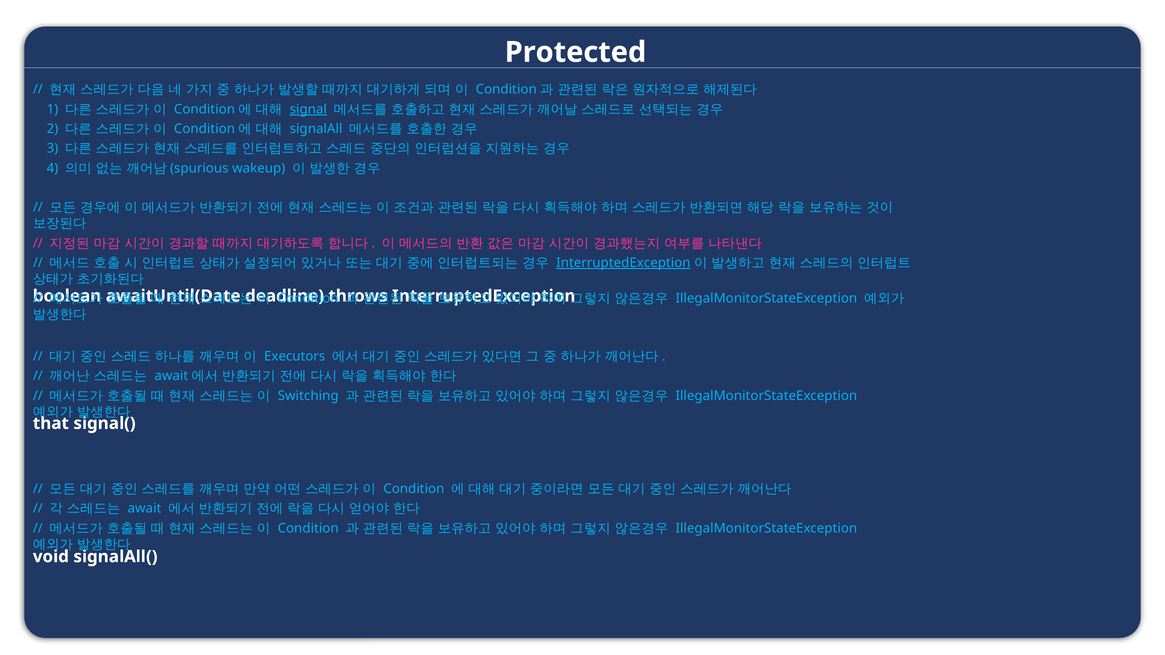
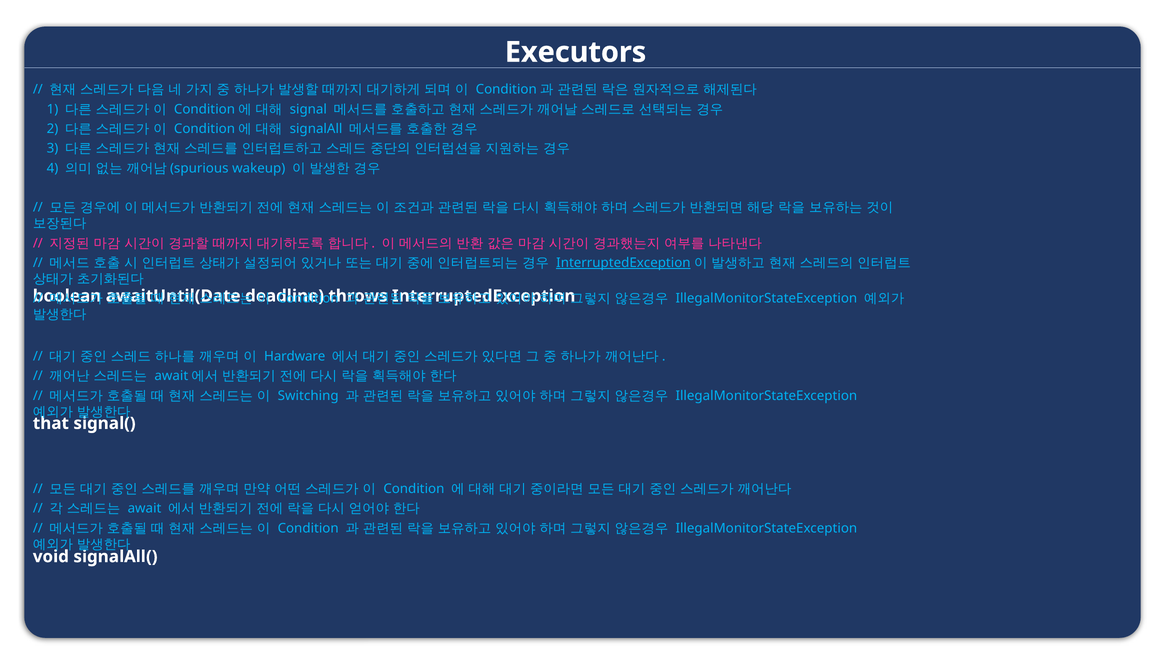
Protected: Protected -> Executors
signal underline: present -> none
Executors: Executors -> Hardware
